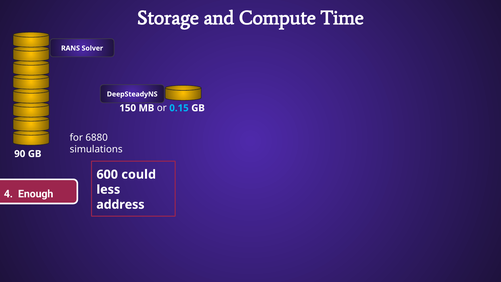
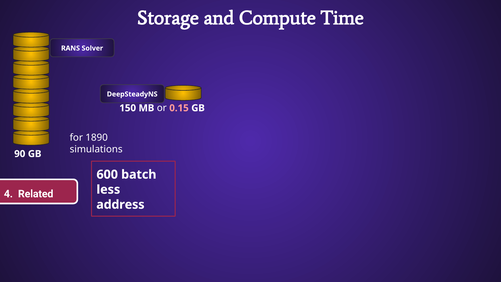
0.15 colour: light blue -> pink
6880: 6880 -> 1890
could: could -> batch
Enough: Enough -> Related
